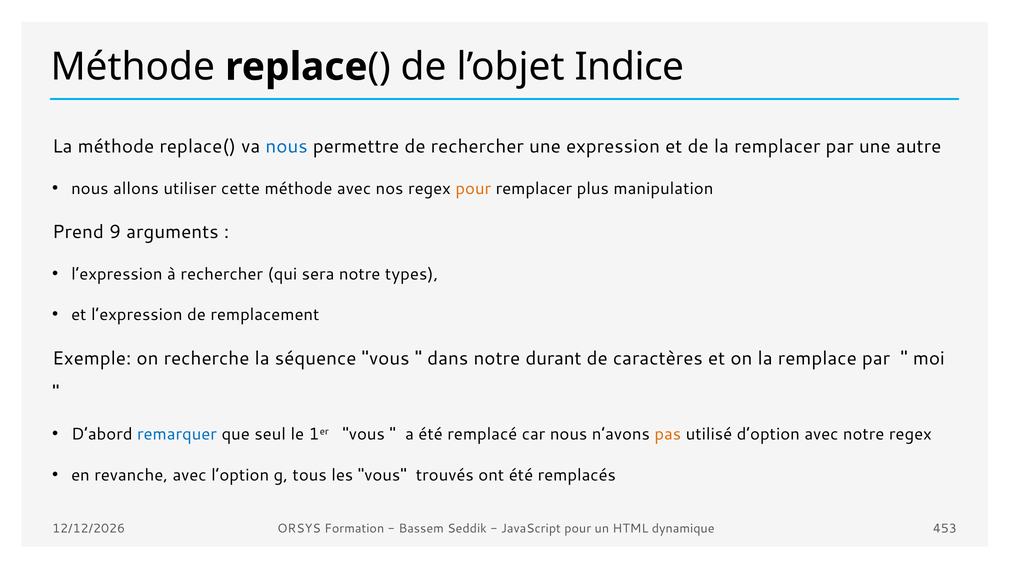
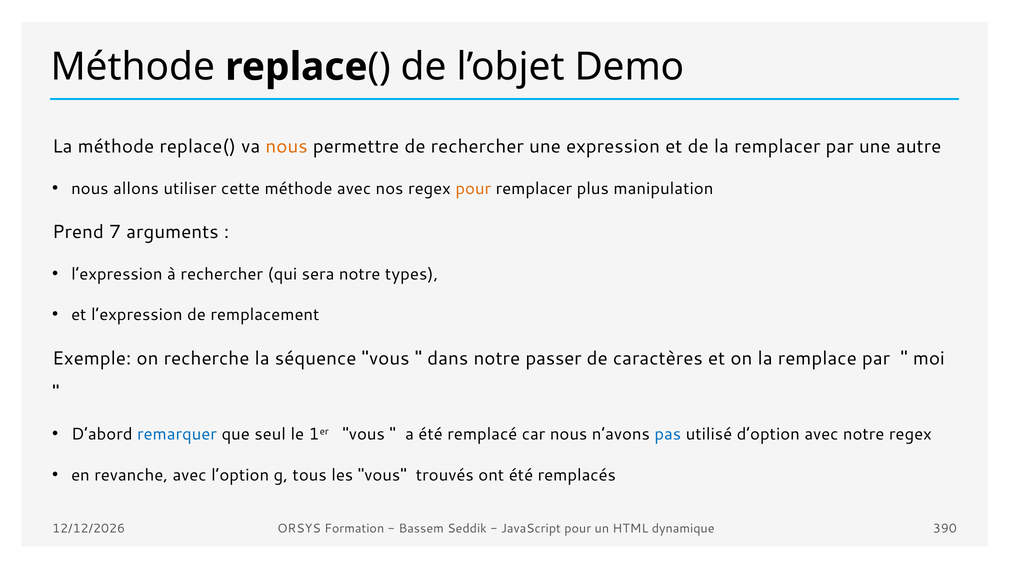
Indice: Indice -> Demo
nous at (287, 147) colour: blue -> orange
9: 9 -> 7
durant: durant -> passer
pas colour: orange -> blue
453: 453 -> 390
